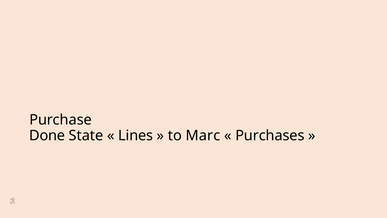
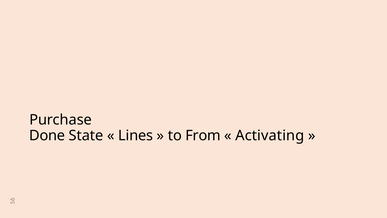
Marc: Marc -> From
Purchases: Purchases -> Activating
